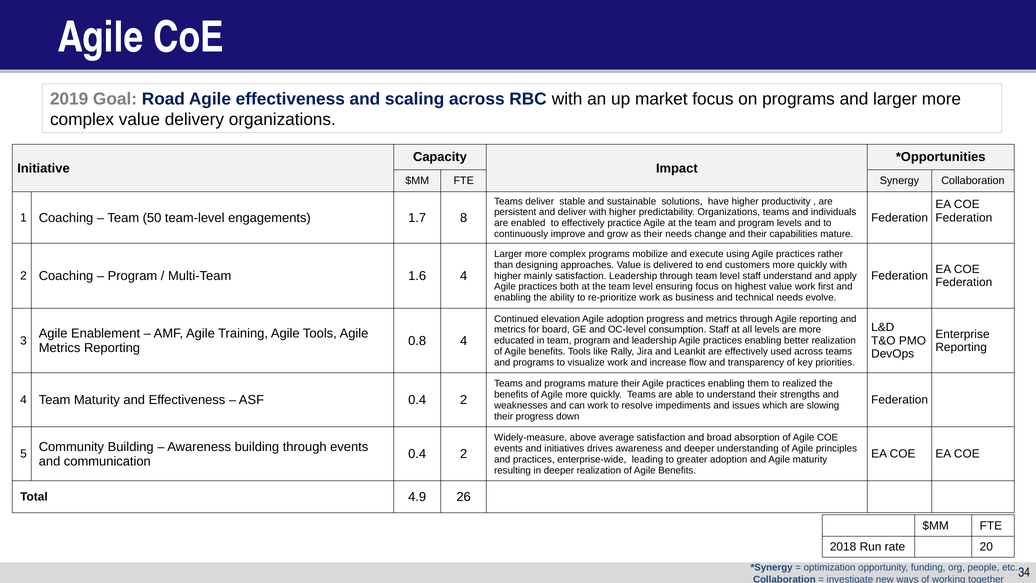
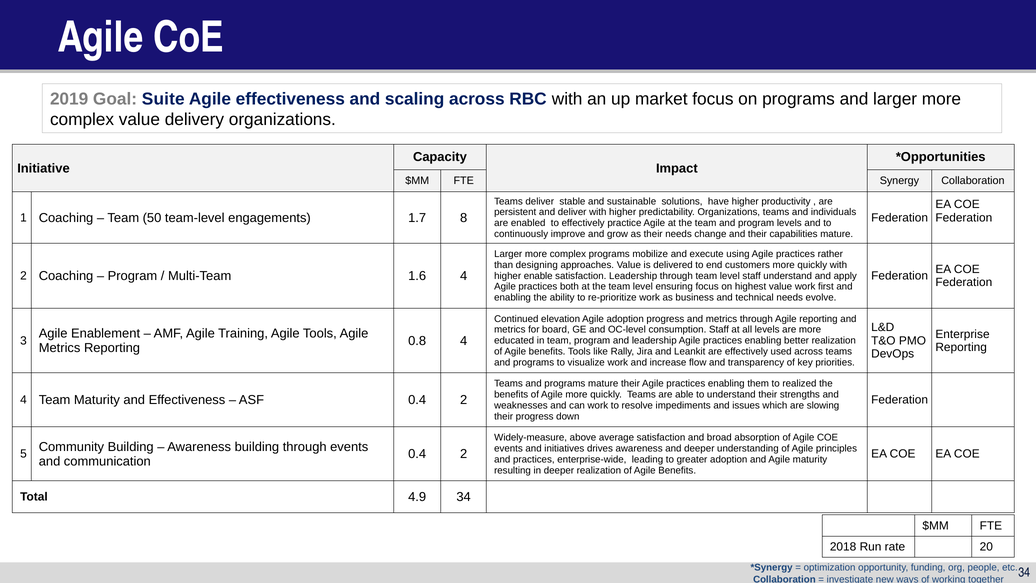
Road: Road -> Suite
mainly: mainly -> enable
4.9 26: 26 -> 34
